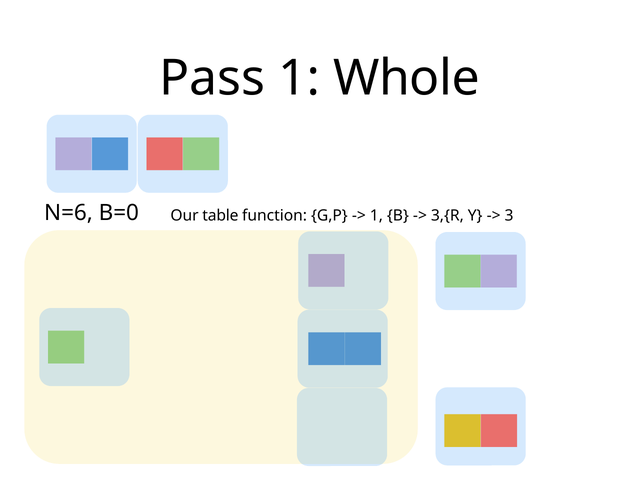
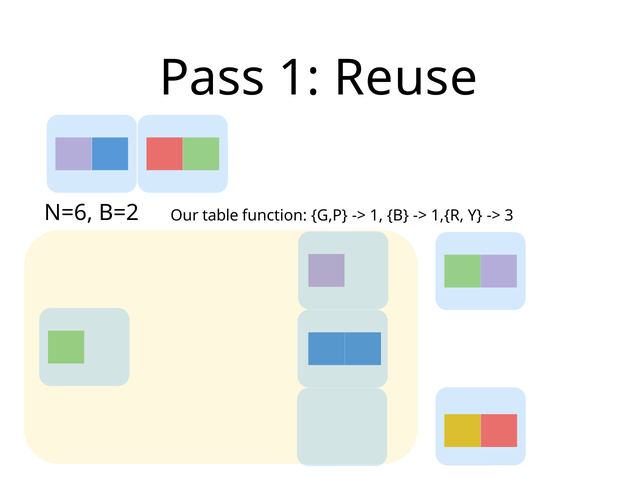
Whole: Whole -> Reuse
B=0: B=0 -> B=2
3,{R: 3,{R -> 1,{R
